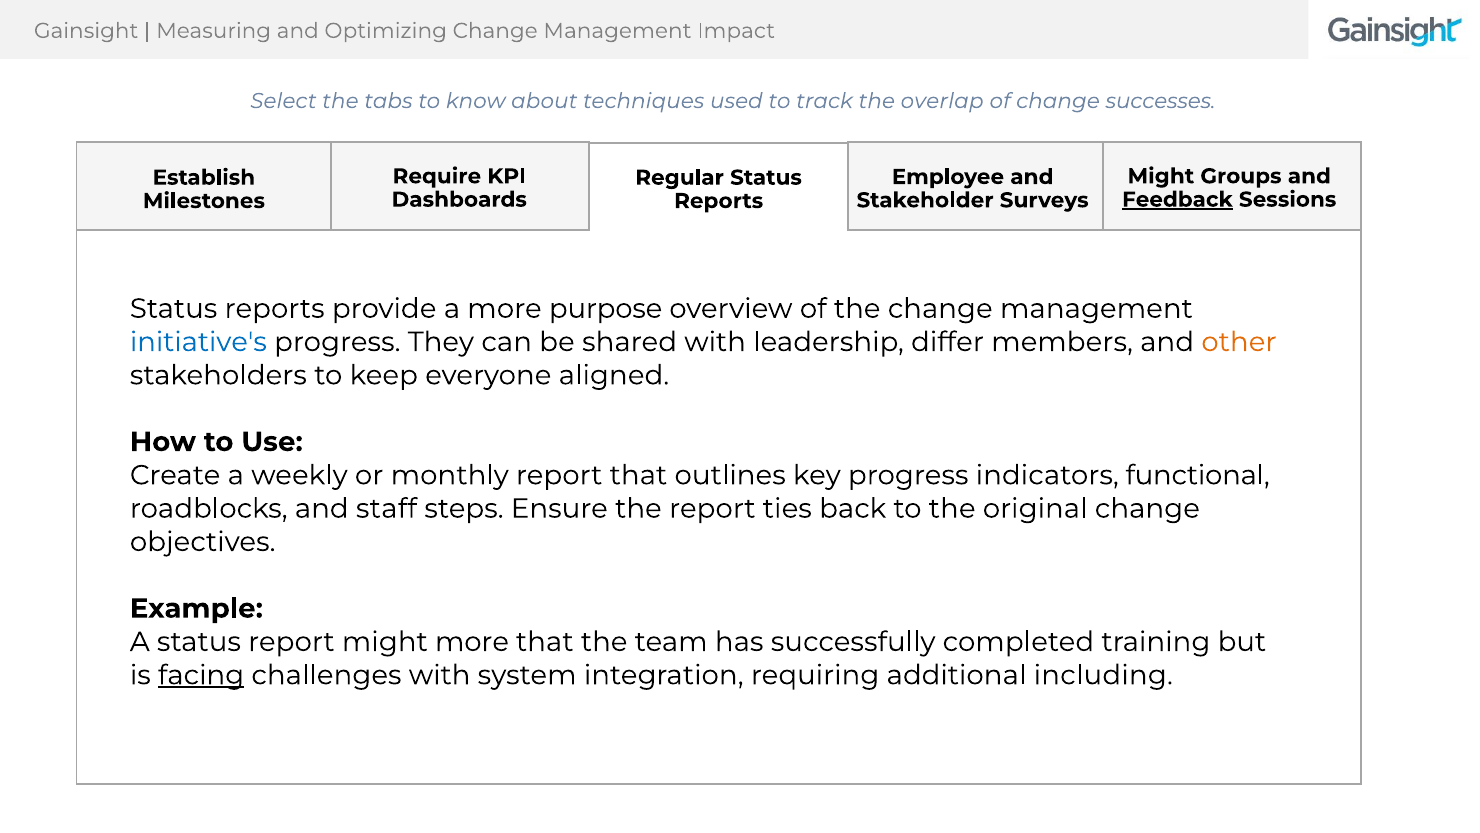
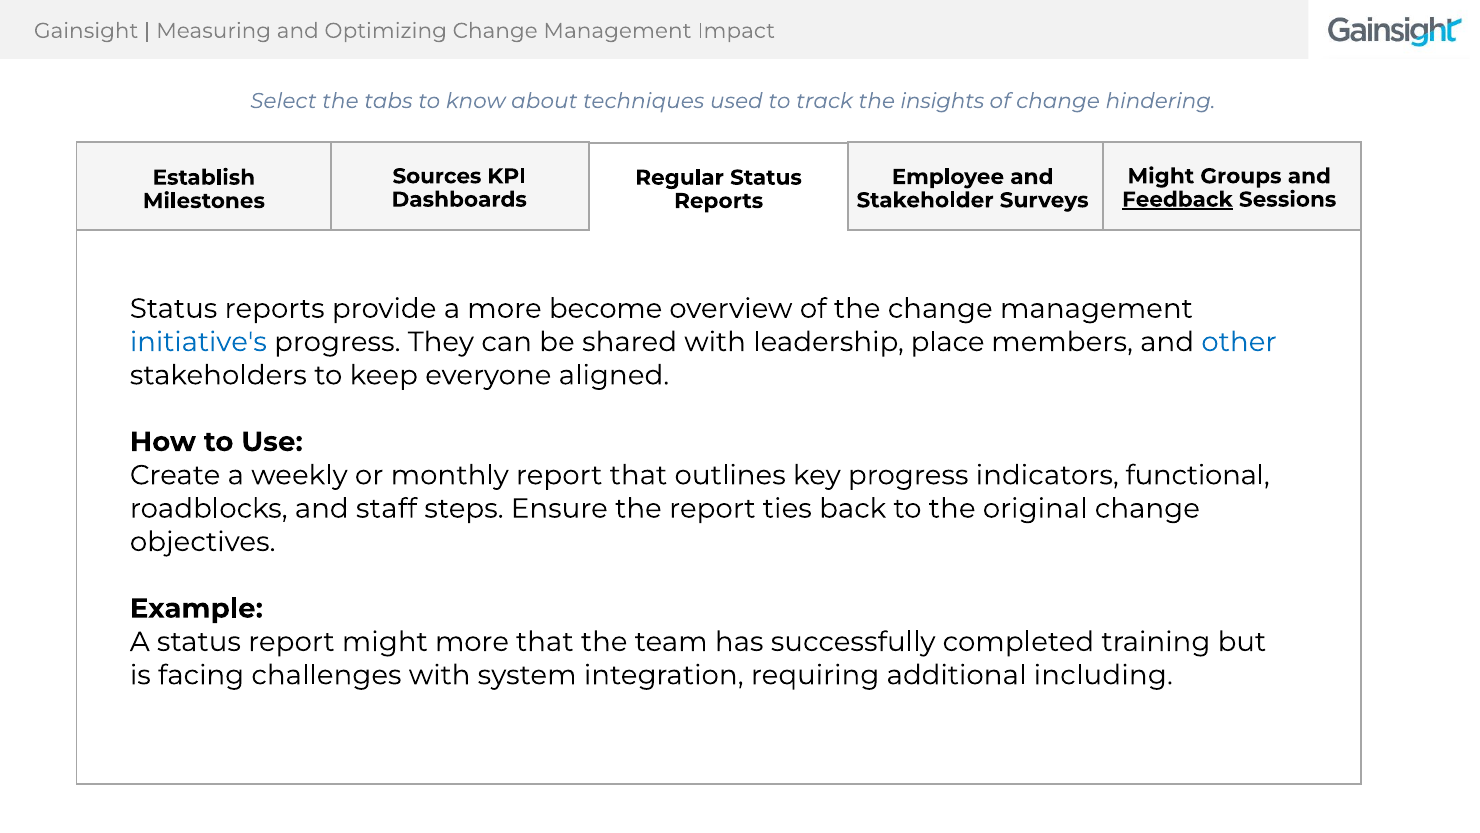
overlap: overlap -> insights
successes: successes -> hindering
Require: Require -> Sources
purpose: purpose -> become
differ: differ -> place
other colour: orange -> blue
facing underline: present -> none
